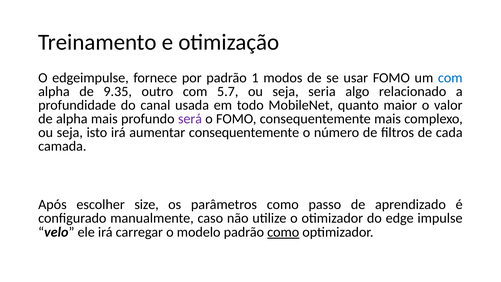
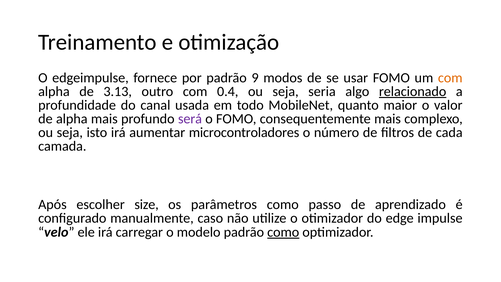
1: 1 -> 9
com at (450, 78) colour: blue -> orange
9.35: 9.35 -> 3.13
5.7: 5.7 -> 0.4
relacionado underline: none -> present
aumentar consequentemente: consequentemente -> microcontroladores
